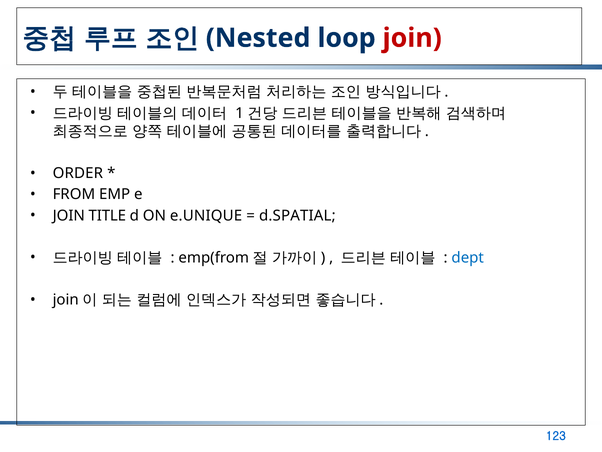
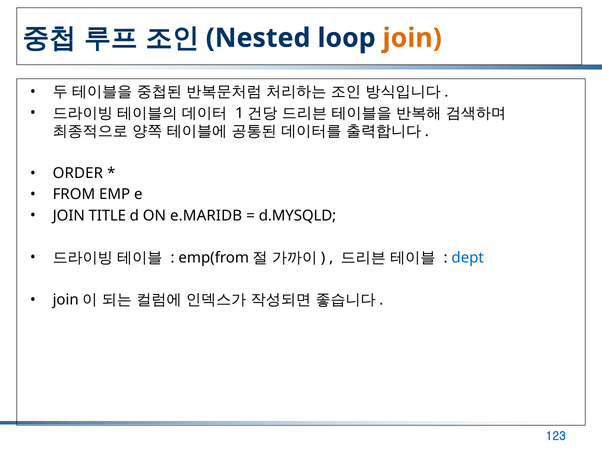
join at (412, 38) colour: red -> orange
e.UNIQUE: e.UNIQUE -> e.MARIDB
d.SPATIAL: d.SPATIAL -> d.MYSQLD
